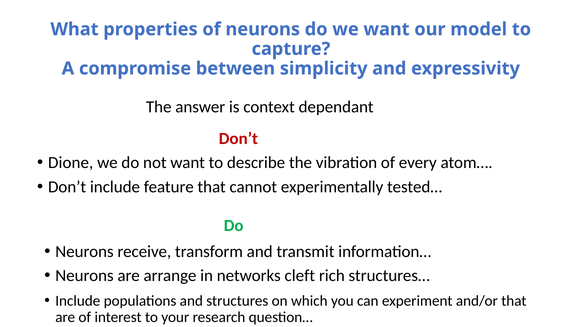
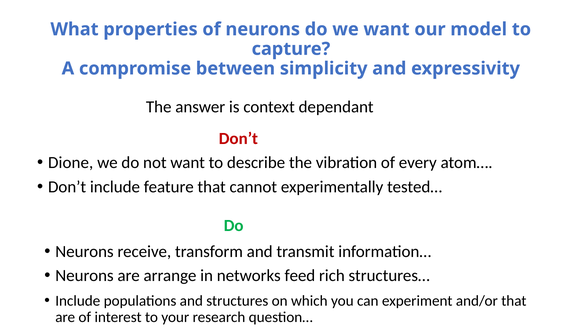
cleft: cleft -> feed
